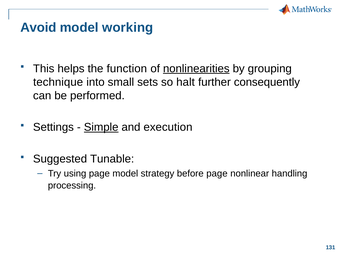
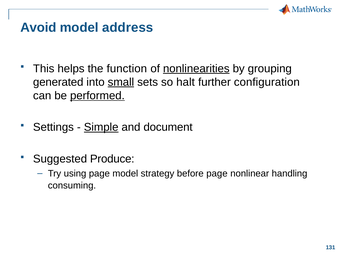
working: working -> address
technique: technique -> generated
small underline: none -> present
consequently: consequently -> configuration
performed underline: none -> present
execution: execution -> document
Tunable: Tunable -> Produce
processing: processing -> consuming
